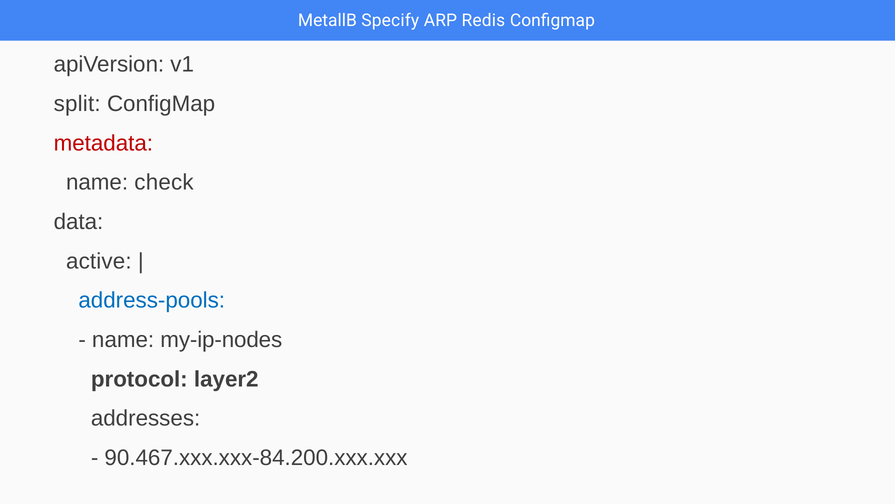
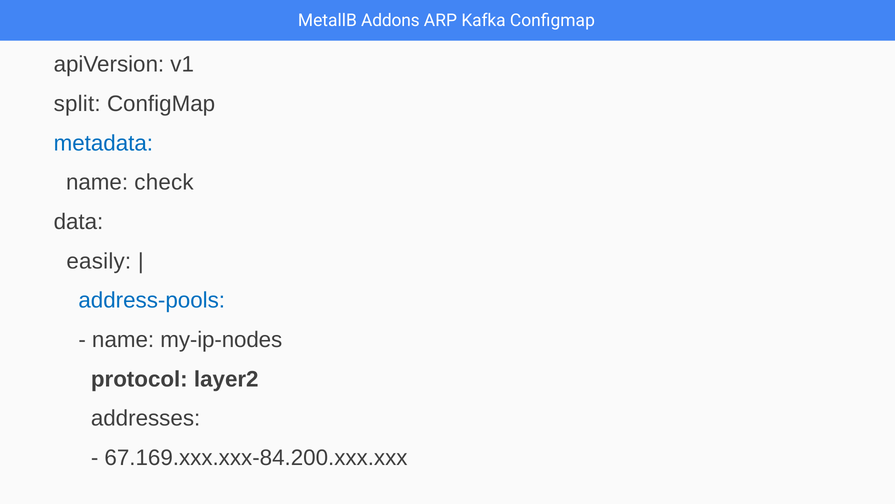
Specify: Specify -> Addons
Redis: Redis -> Kafka
metadata colour: red -> blue
active: active -> easily
90.467.xxx.xxx-84.200.xxx.xxx: 90.467.xxx.xxx-84.200.xxx.xxx -> 67.169.xxx.xxx-84.200.xxx.xxx
